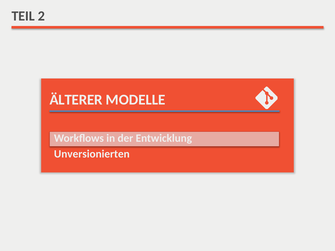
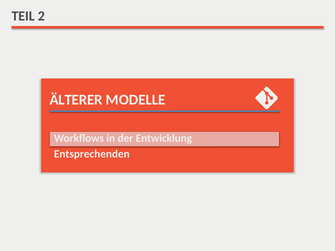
Unversionierten: Unversionierten -> Entsprechenden
